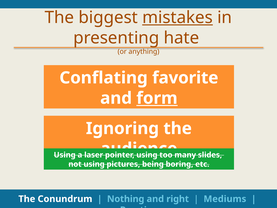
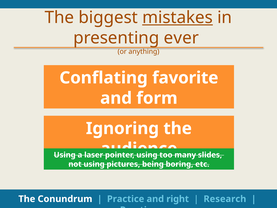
hate: hate -> ever
form underline: present -> none
Nothing at (126, 199): Nothing -> Practice
Mediums: Mediums -> Research
